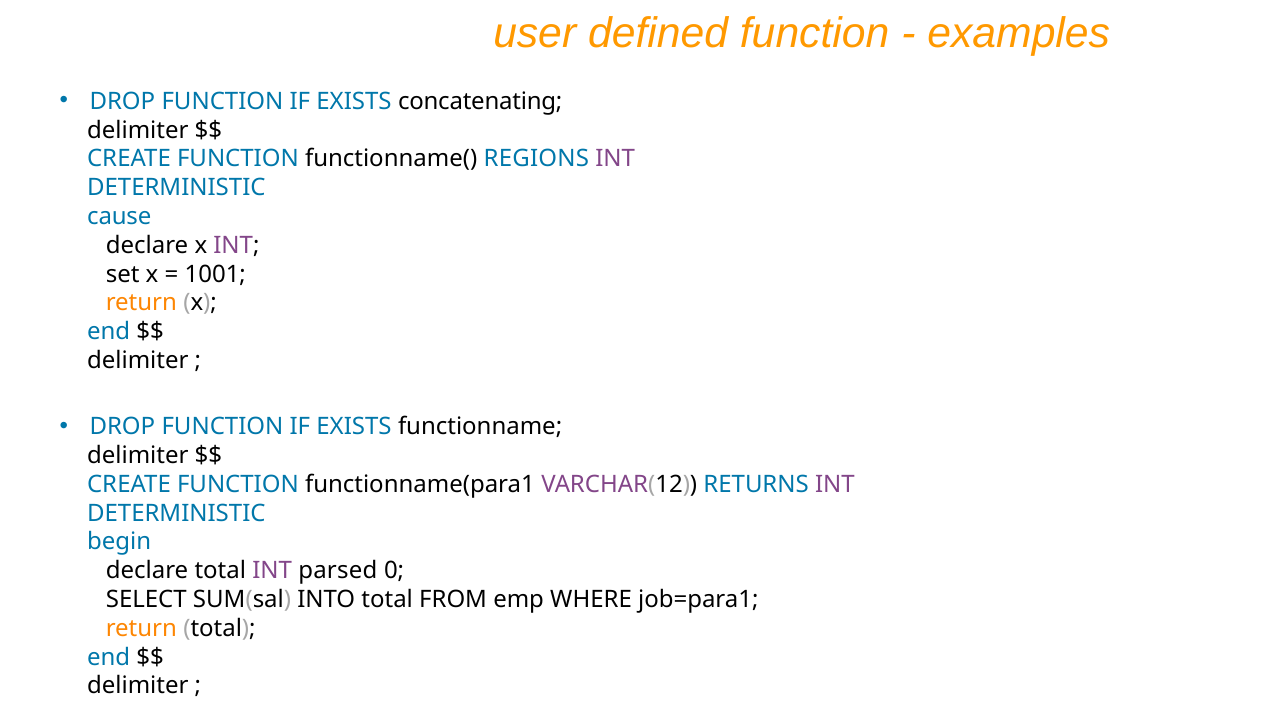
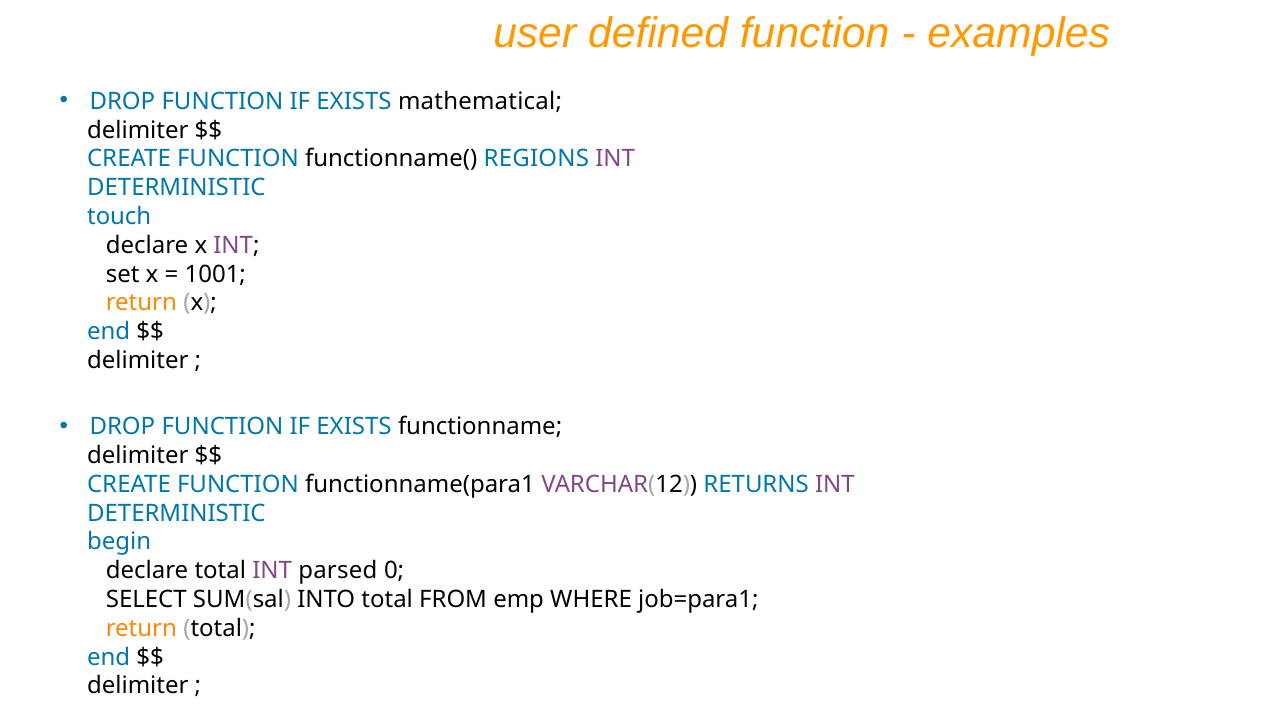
concatenating: concatenating -> mathematical
cause: cause -> touch
